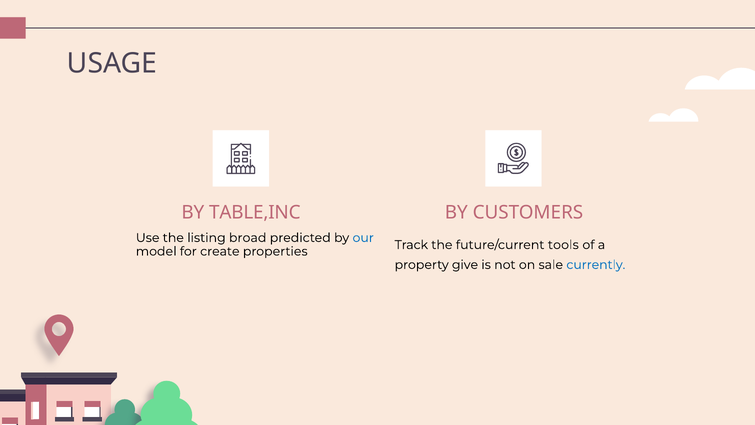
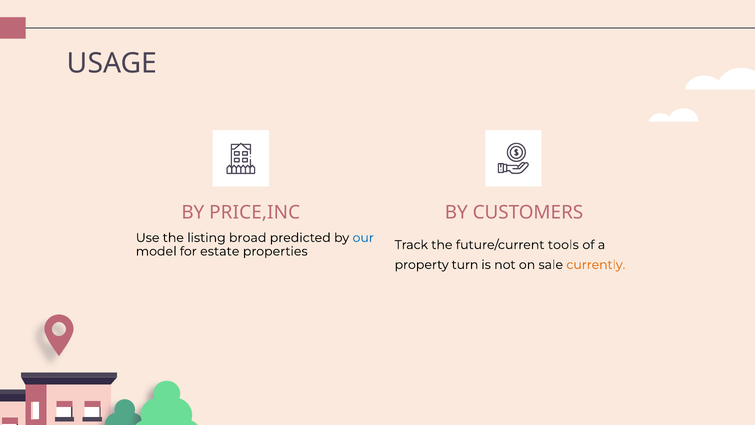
TABLE,INC: TABLE,INC -> PRICE,INC
create: create -> estate
give: give -> turn
currently colour: blue -> orange
